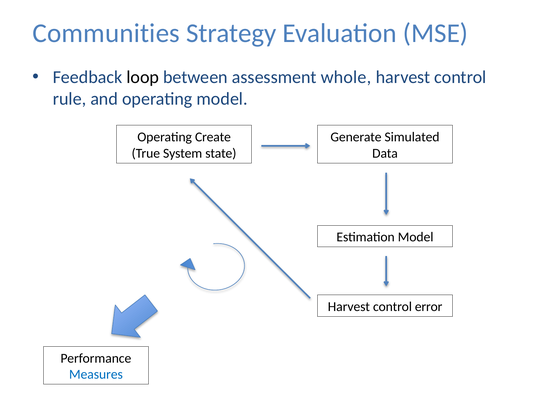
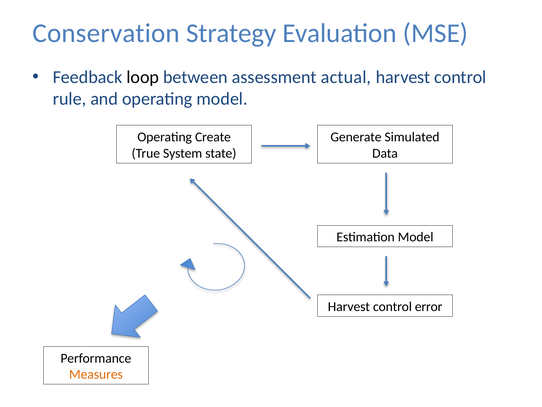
Communities: Communities -> Conservation
whole: whole -> actual
Measures colour: blue -> orange
